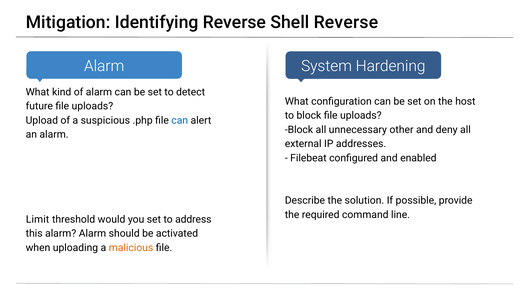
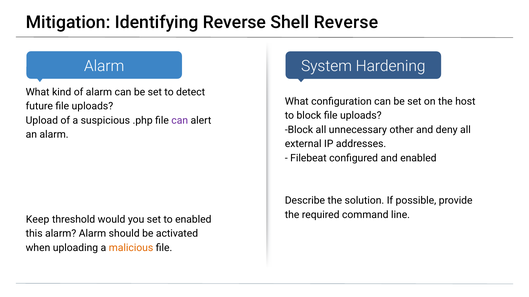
can at (180, 121) colour: blue -> purple
Limit: Limit -> Keep
to address: address -> enabled
